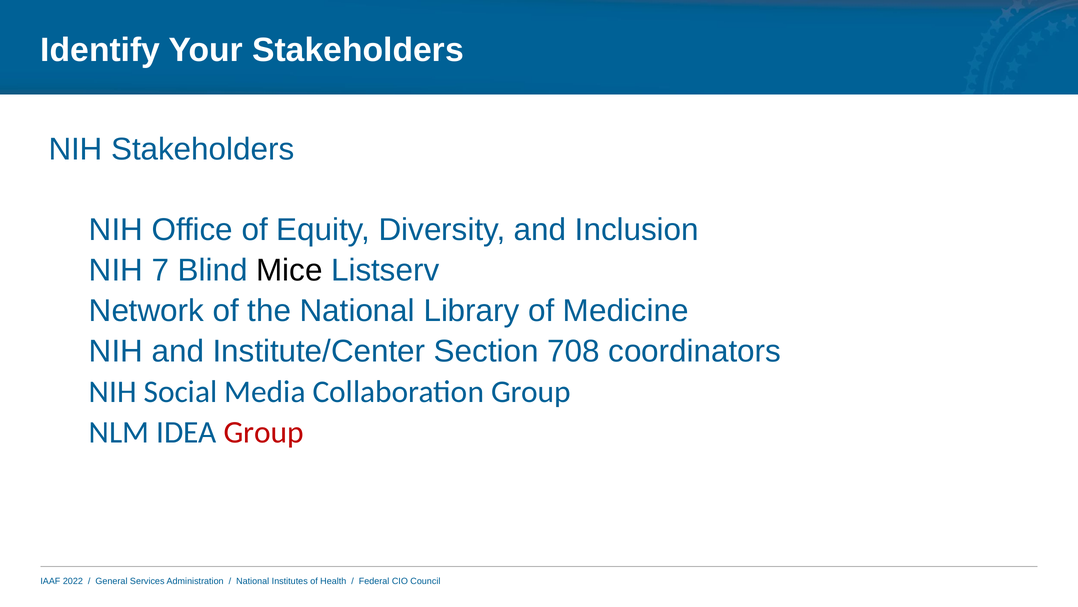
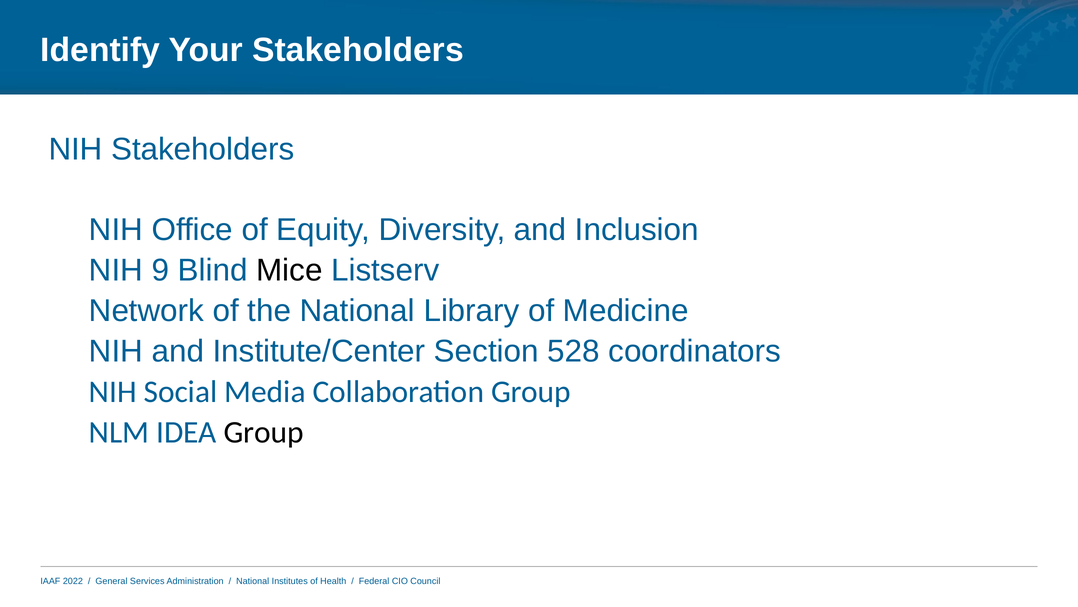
7: 7 -> 9
708: 708 -> 528
Group at (264, 432) colour: red -> black
